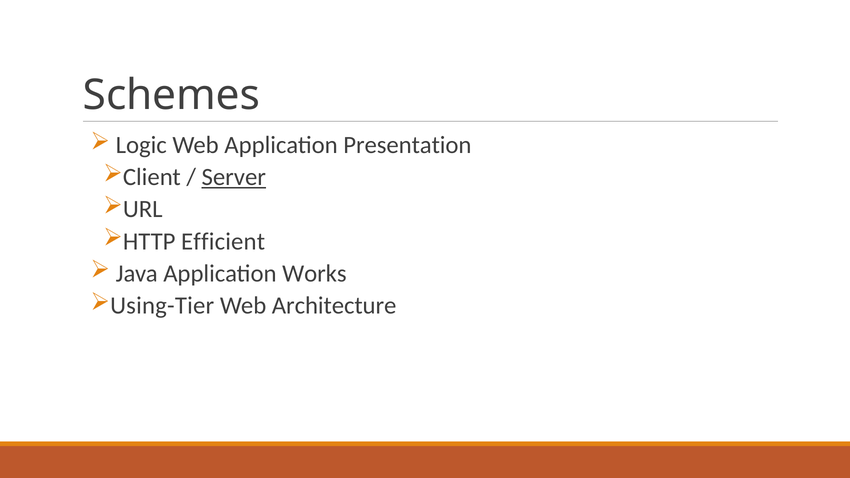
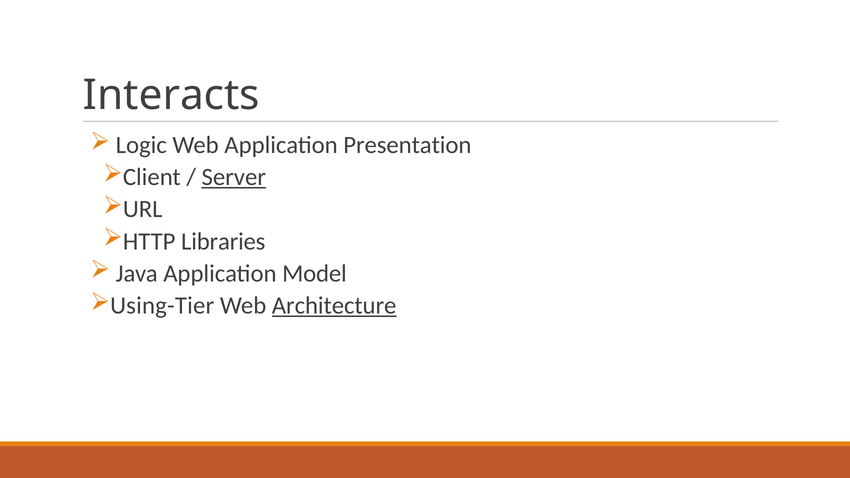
Schemes: Schemes -> Interacts
Efficient: Efficient -> Libraries
Works: Works -> Model
Architecture underline: none -> present
